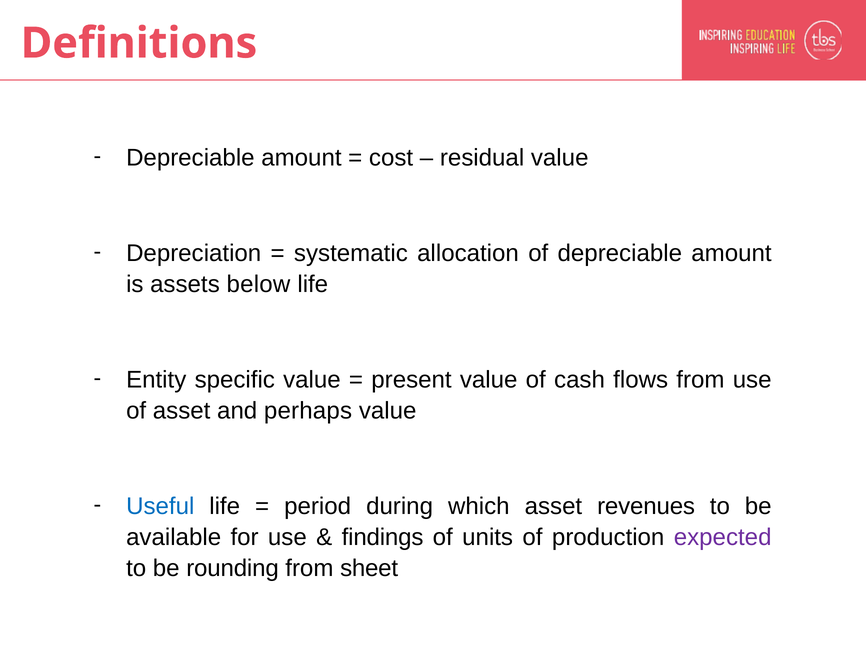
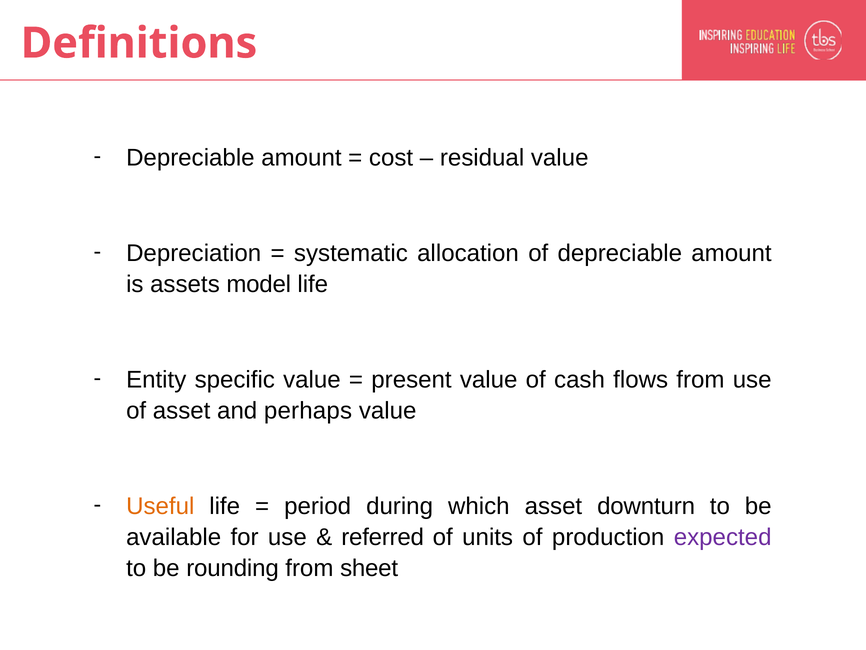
below: below -> model
Useful colour: blue -> orange
revenues: revenues -> downturn
findings: findings -> referred
